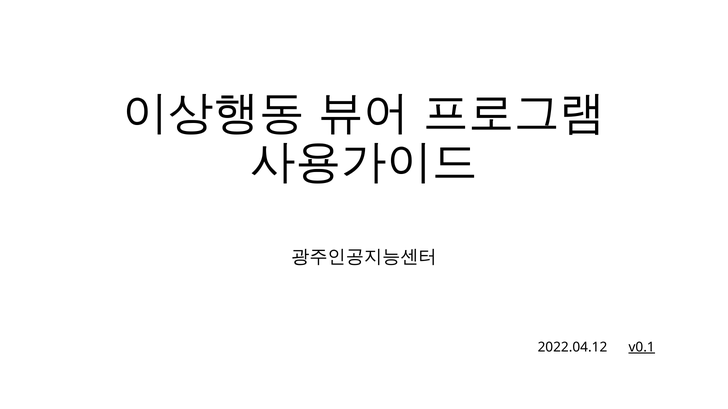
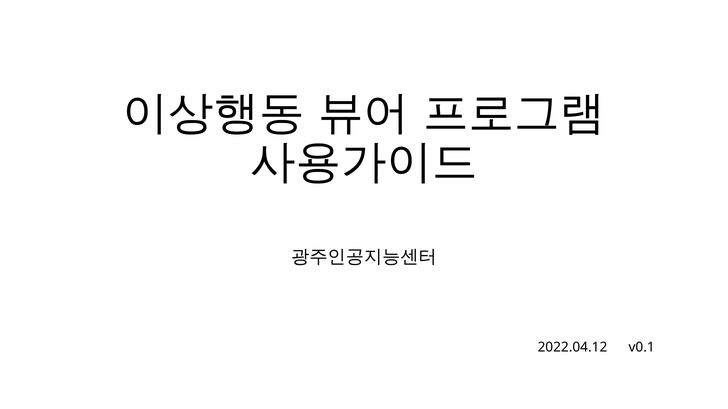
v0.1 underline: present -> none
